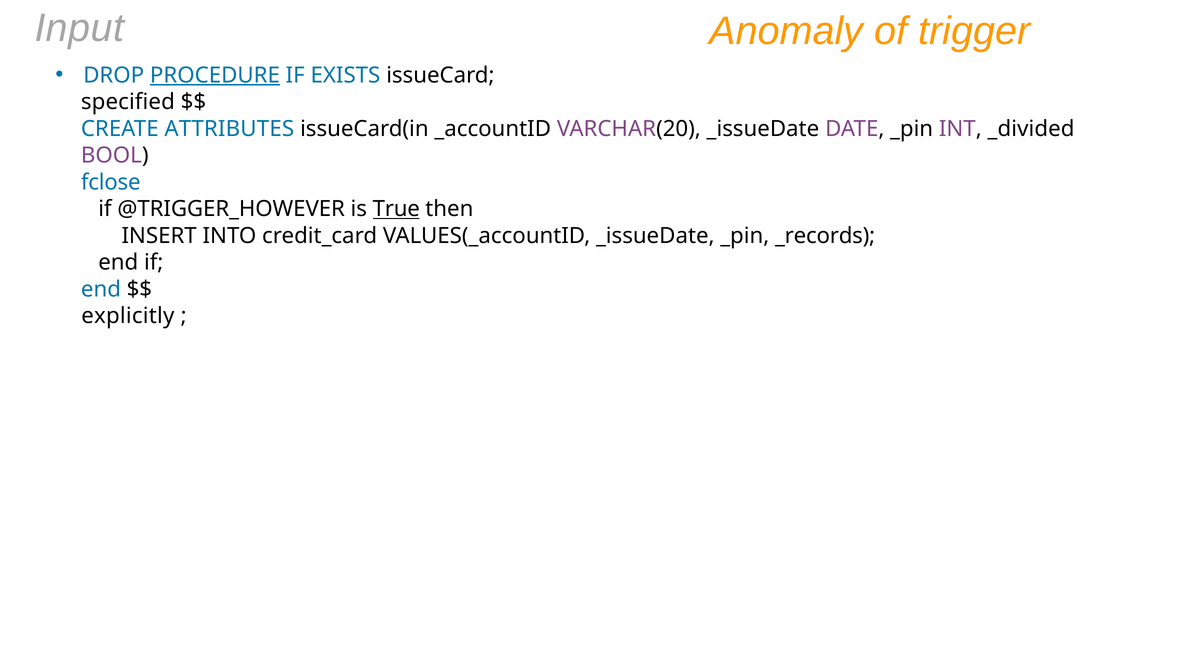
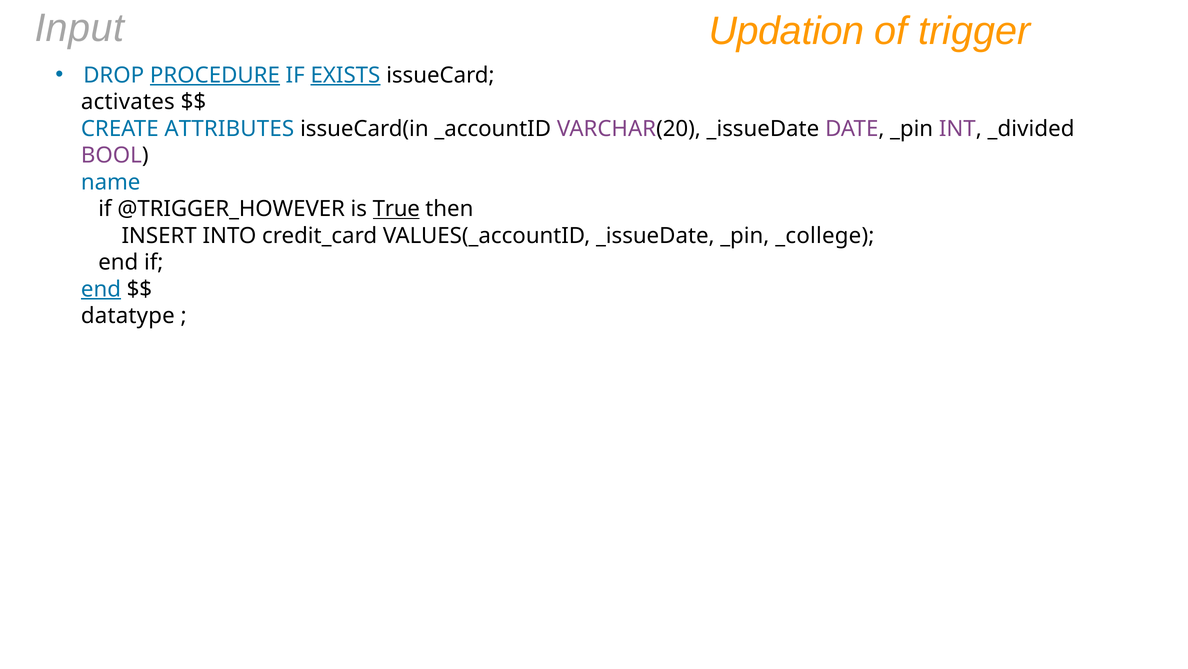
Anomaly: Anomaly -> Updation
EXISTS underline: none -> present
specified: specified -> activates
fclose: fclose -> name
_records: _records -> _college
end at (101, 289) underline: none -> present
explicitly: explicitly -> datatype
